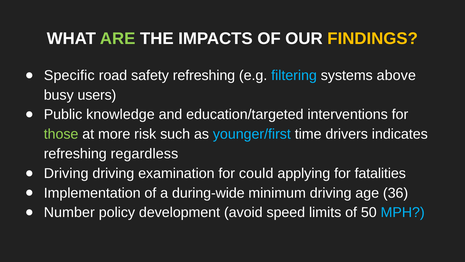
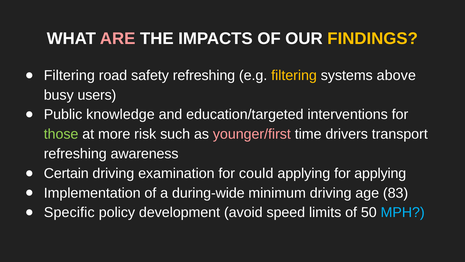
ARE colour: light green -> pink
Specific at (69, 75): Specific -> Filtering
filtering at (294, 75) colour: light blue -> yellow
younger/first colour: light blue -> pink
indicates: indicates -> transport
regardless: regardless -> awareness
Driving at (66, 173): Driving -> Certain
for fatalities: fatalities -> applying
36: 36 -> 83
Number: Number -> Specific
